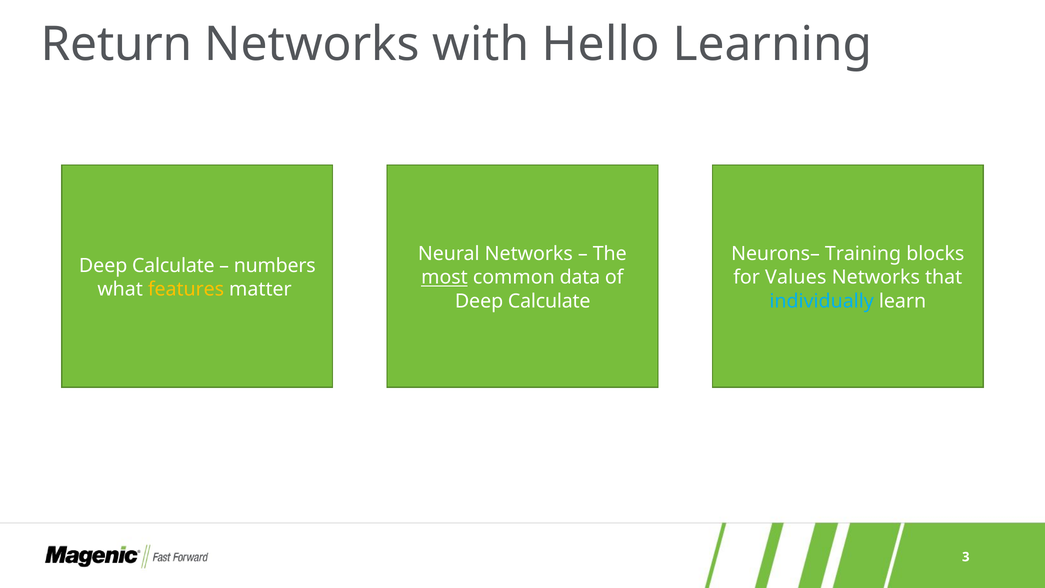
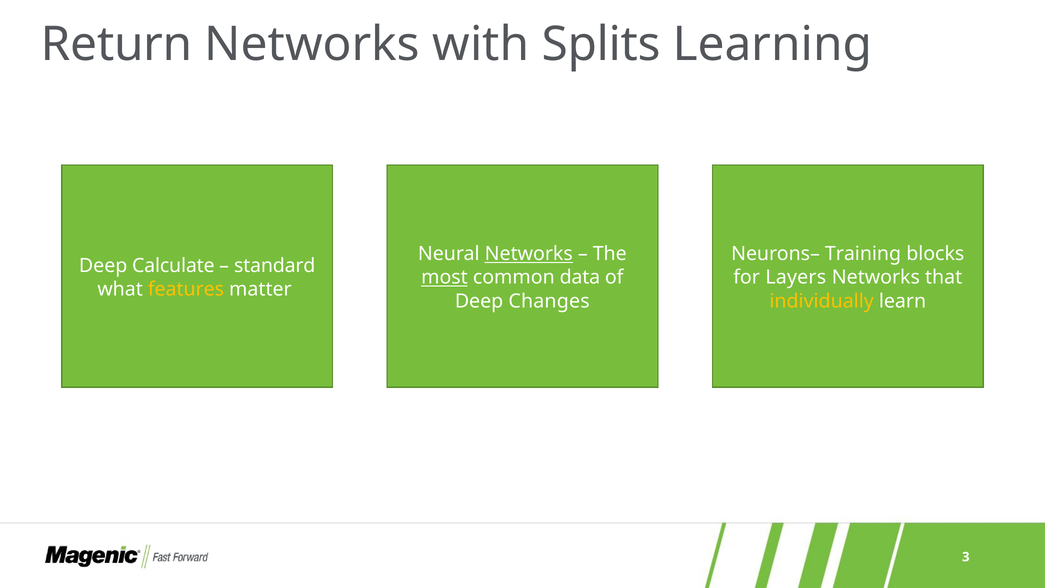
Hello: Hello -> Splits
Networks at (529, 254) underline: none -> present
numbers: numbers -> standard
Values: Values -> Layers
Calculate at (549, 301): Calculate -> Changes
individually colour: light blue -> yellow
